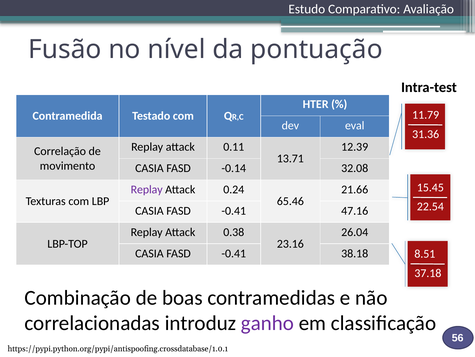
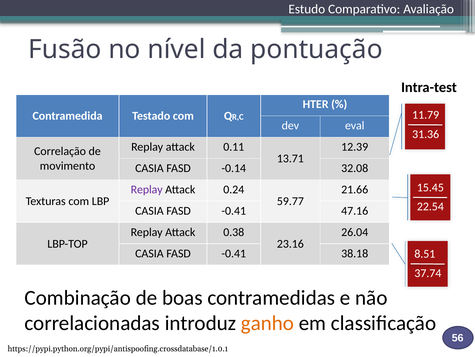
65.46: 65.46 -> 59.77
37.18: 37.18 -> 37.74
ganho colour: purple -> orange
